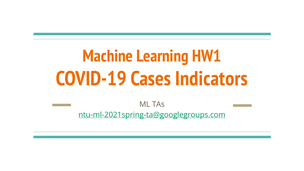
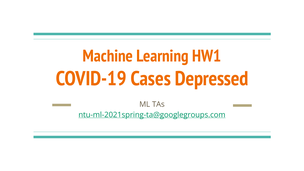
Indicators: Indicators -> Depressed
